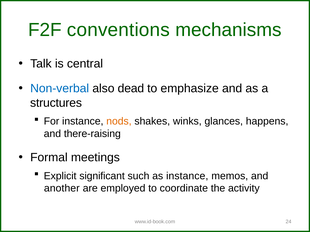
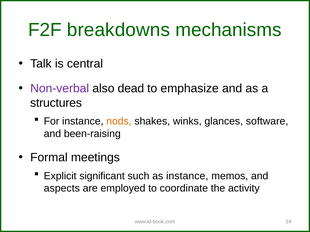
conventions: conventions -> breakdowns
Non-verbal colour: blue -> purple
happens: happens -> software
there-raising: there-raising -> been-raising
another: another -> aspects
